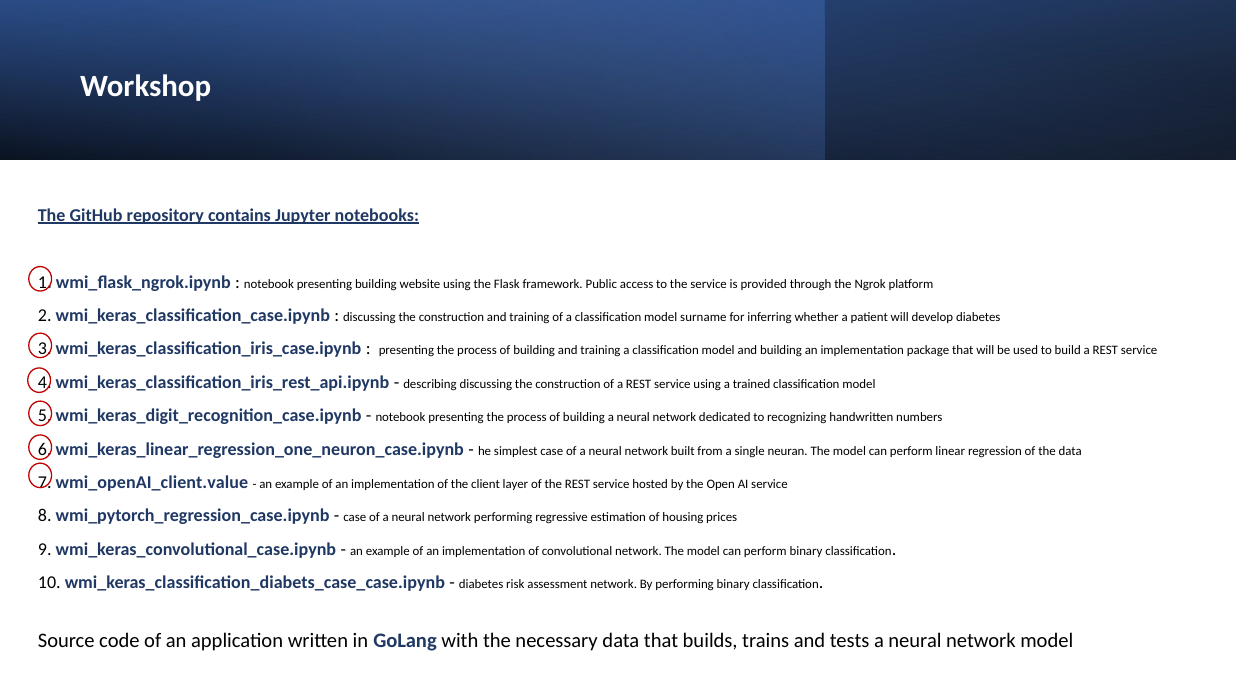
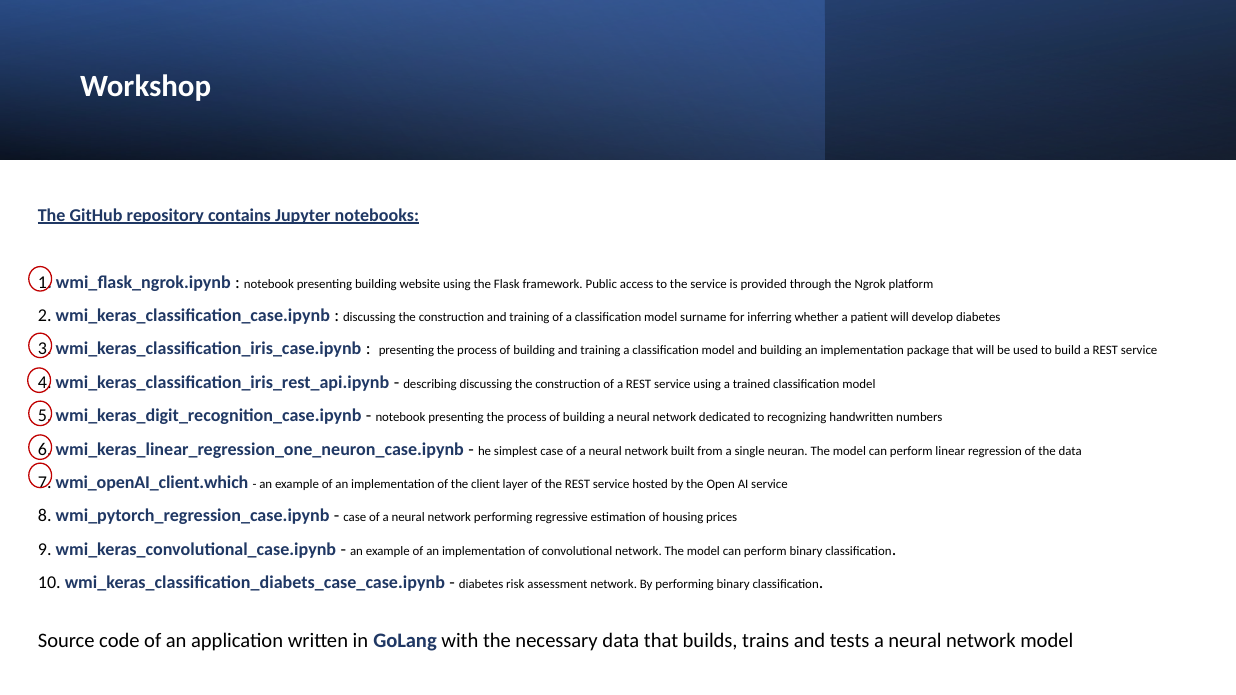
wmi_openAI_client.value: wmi_openAI_client.value -> wmi_openAI_client.which
